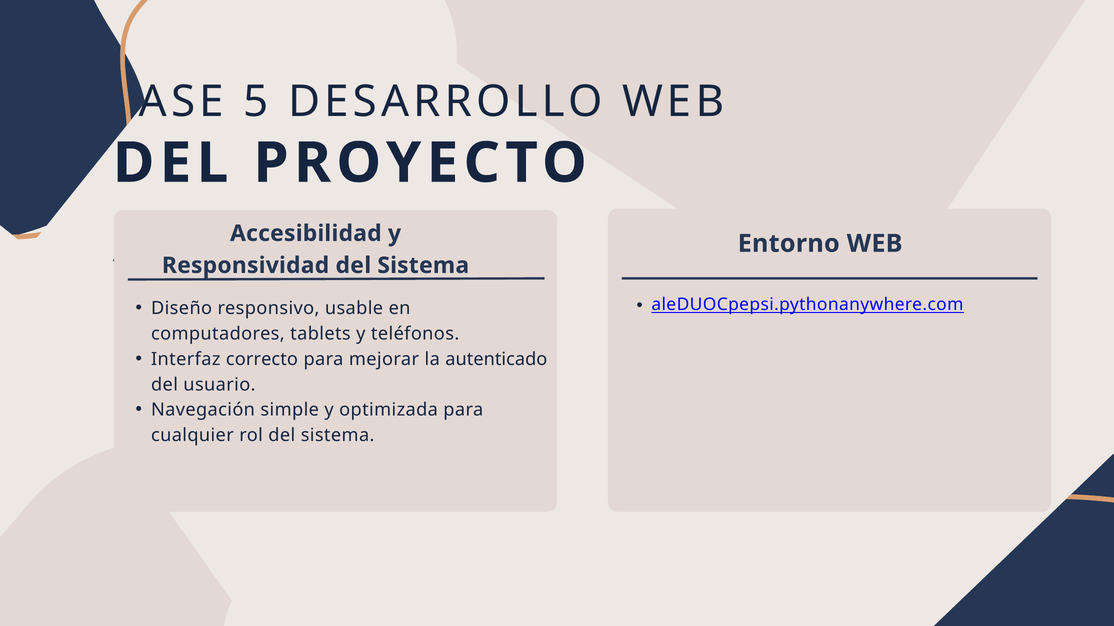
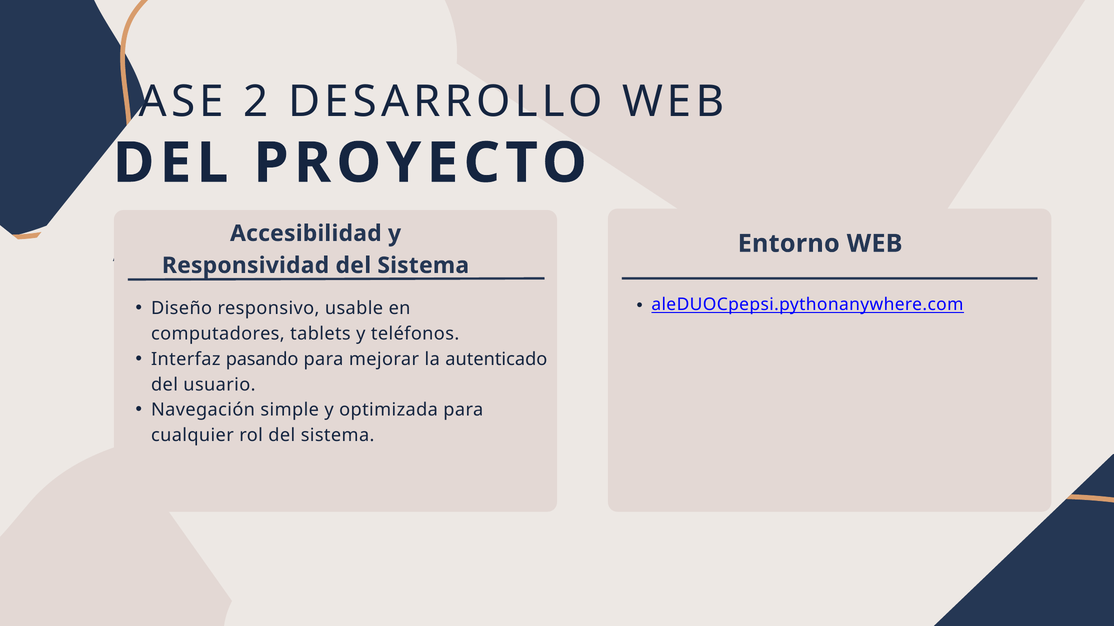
5: 5 -> 2
correcto: correcto -> pasando
